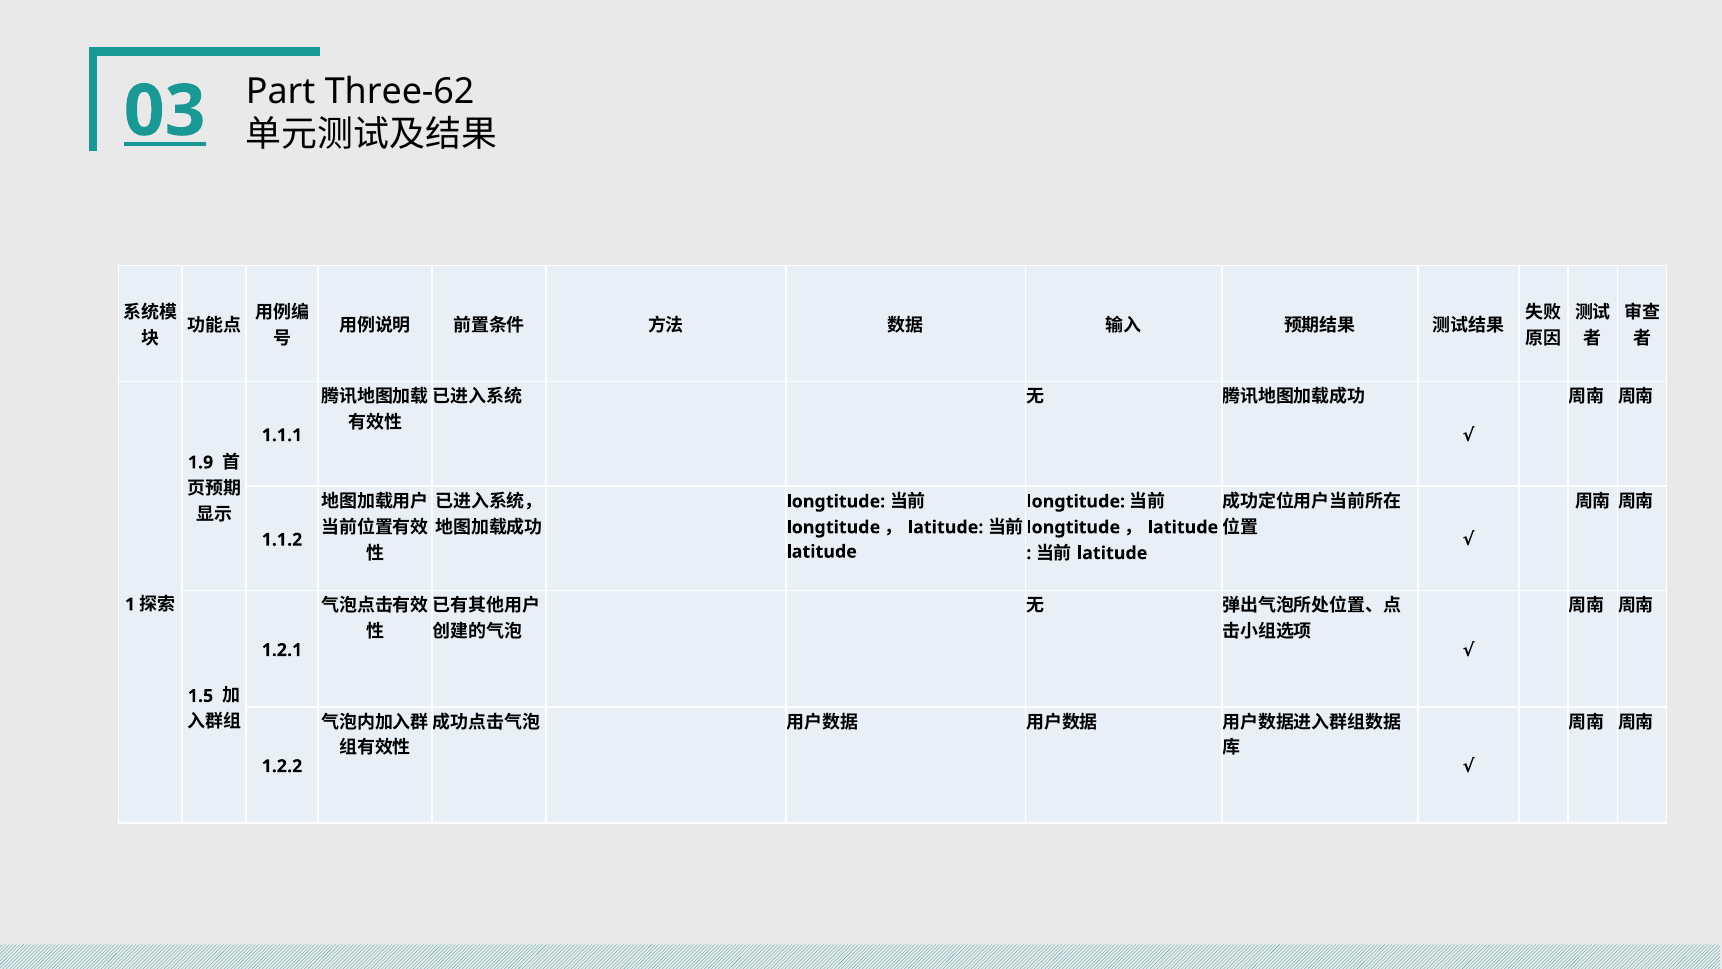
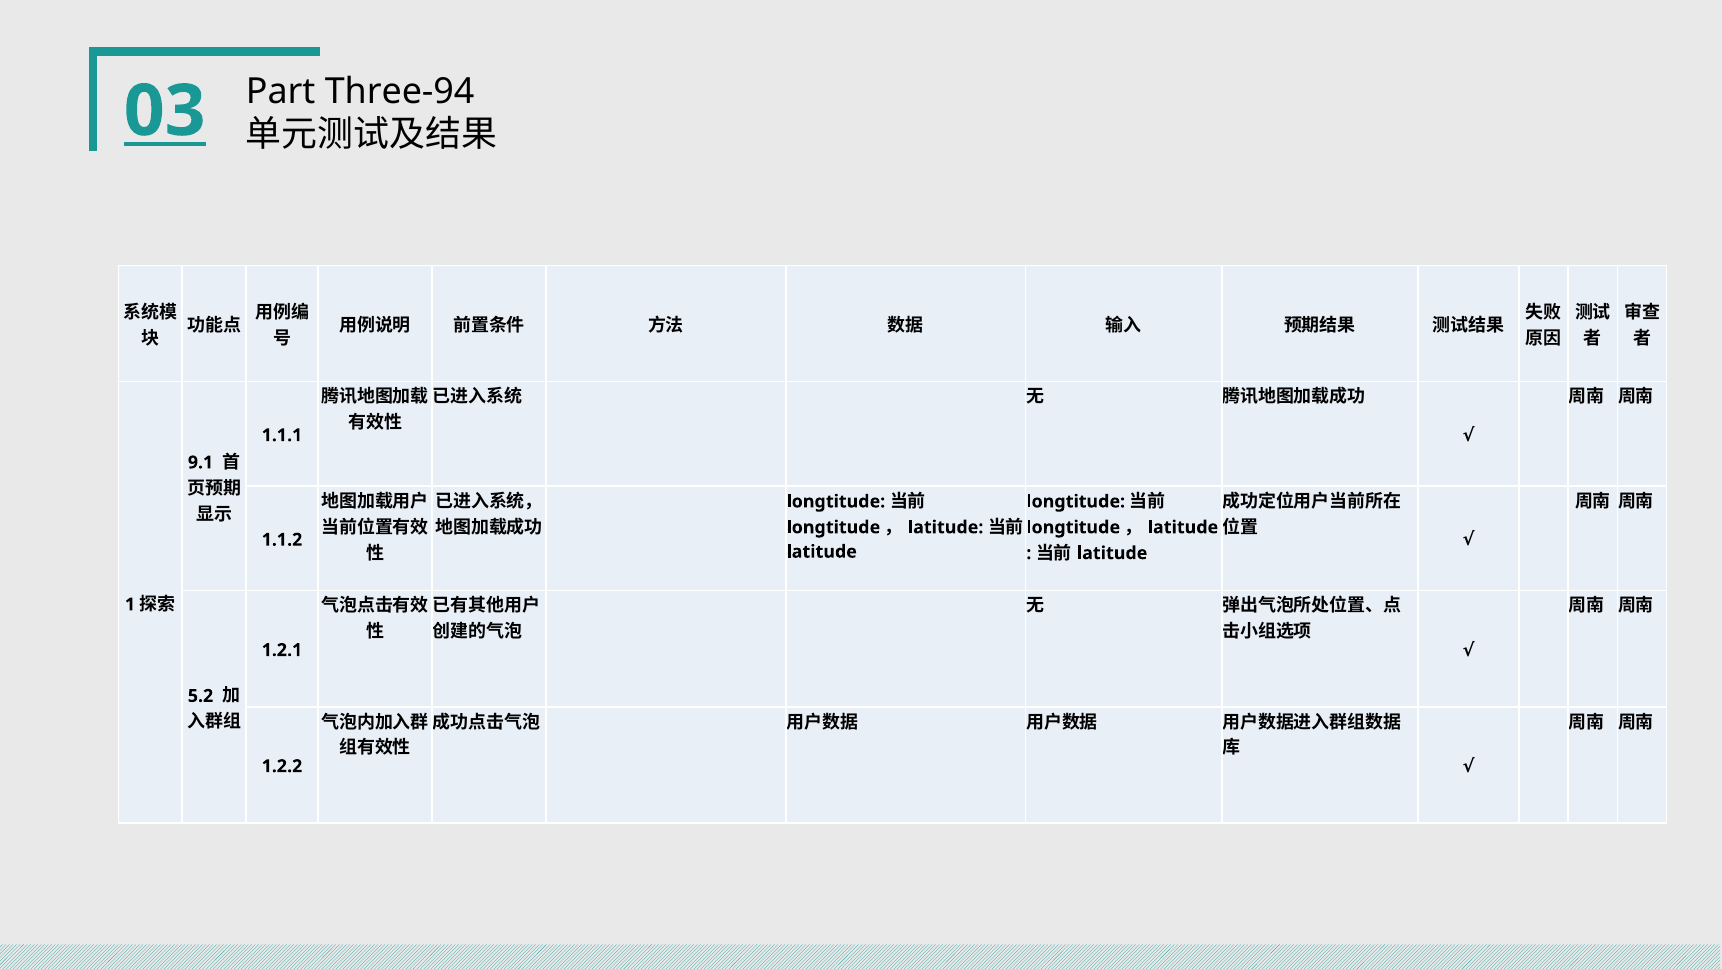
Three-62: Three-62 -> Three-94
1.9: 1.9 -> 9.1
1.5: 1.5 -> 5.2
